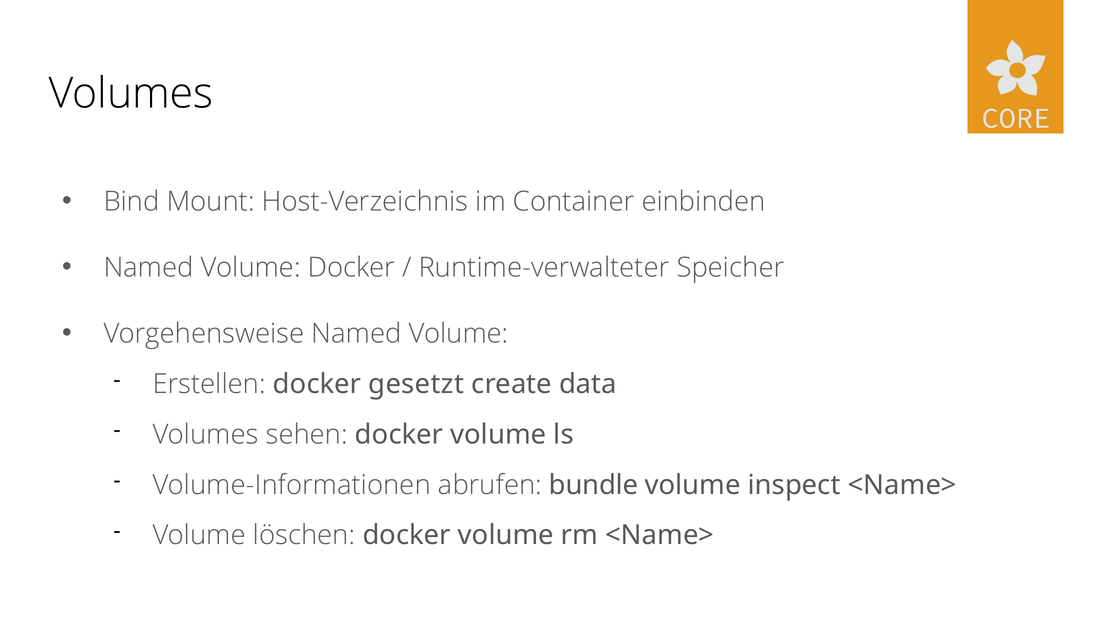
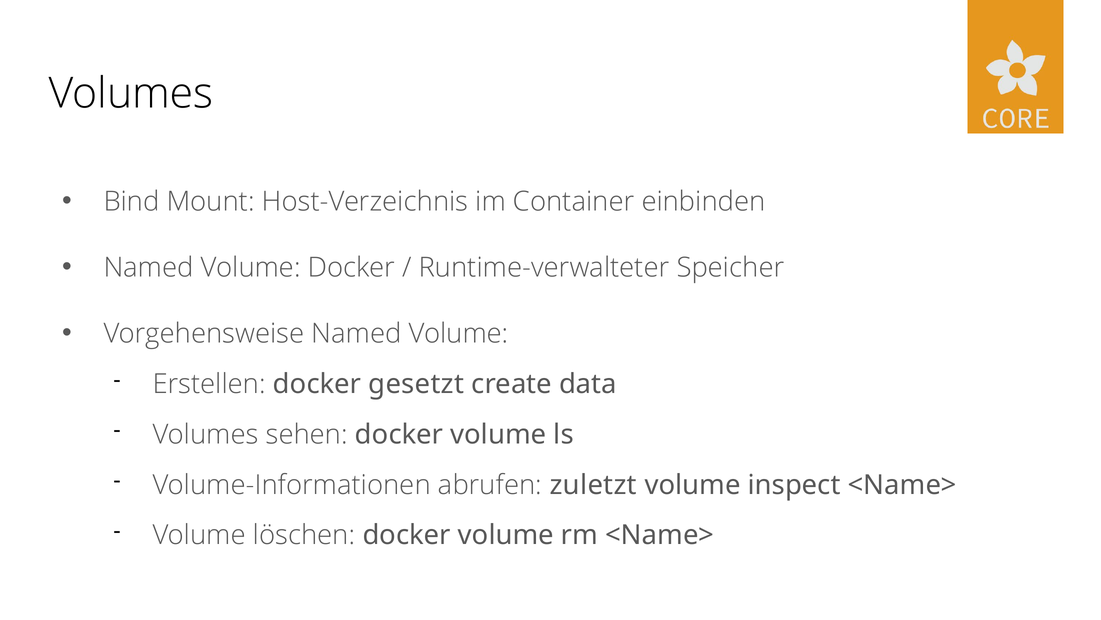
bundle: bundle -> zuletzt
